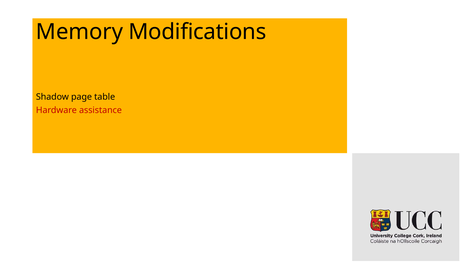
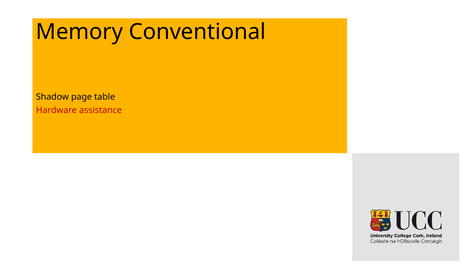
Modifications: Modifications -> Conventional
